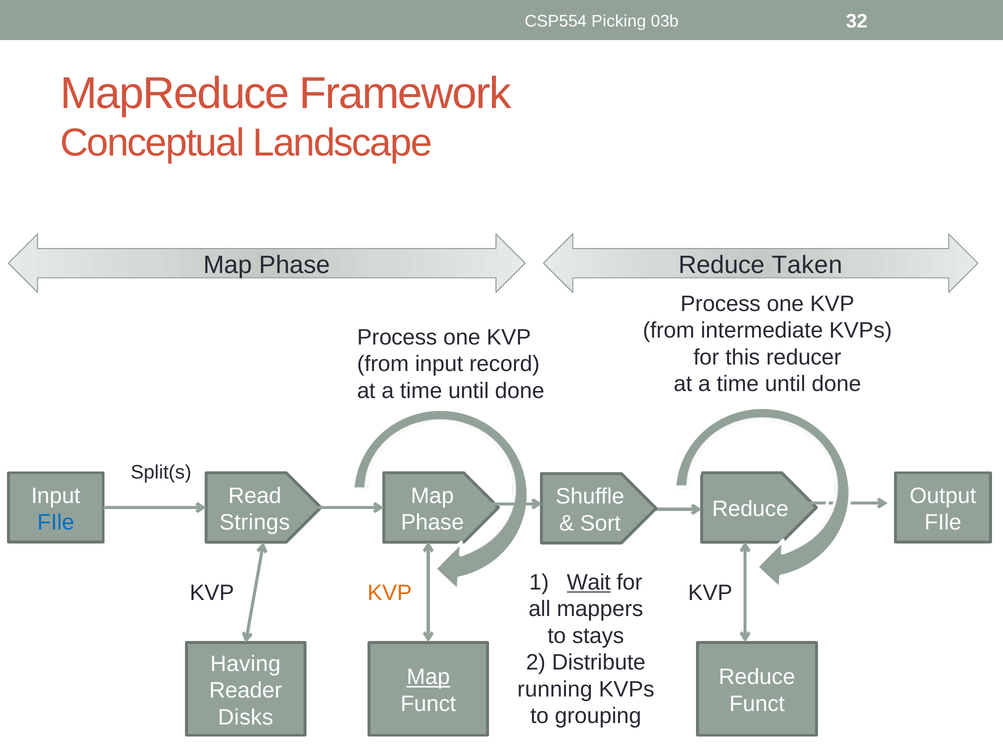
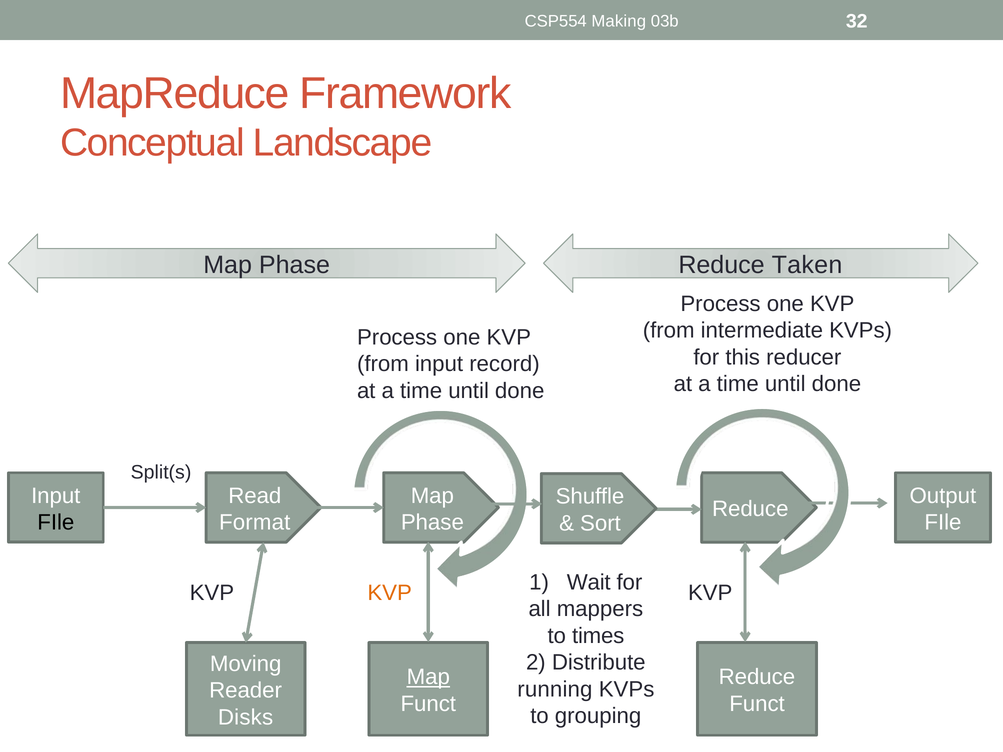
Picking: Picking -> Making
FIle at (56, 523) colour: blue -> black
Strings: Strings -> Format
Wait underline: present -> none
stays: stays -> times
Having: Having -> Moving
